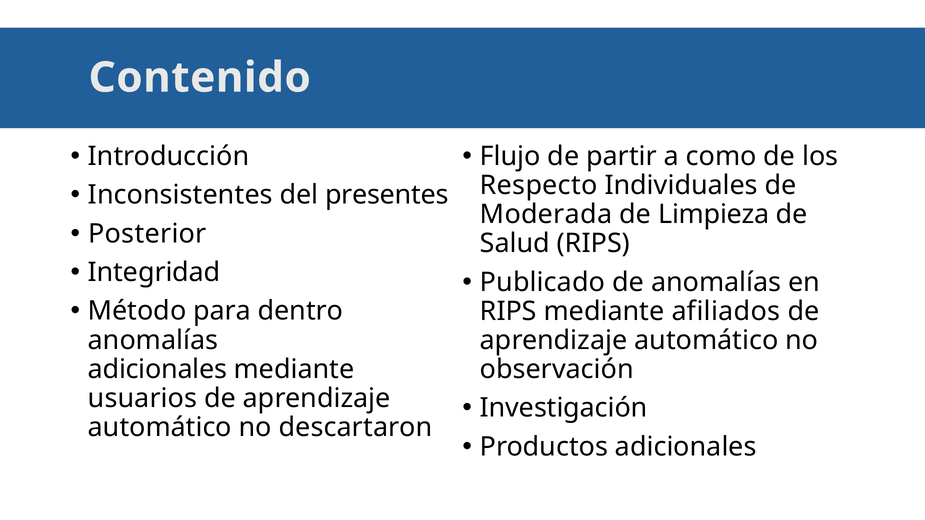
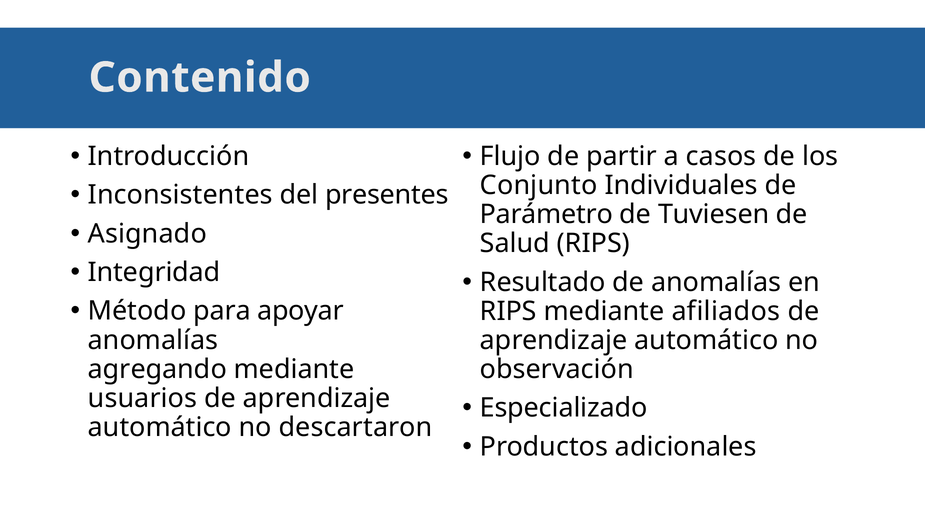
como: como -> casos
Respecto: Respecto -> Conjunto
Moderada: Moderada -> Parámetro
Limpieza: Limpieza -> Tuviesen
Posterior: Posterior -> Asignado
Publicado: Publicado -> Resultado
dentro: dentro -> apoyar
adicionales at (157, 369): adicionales -> agregando
Investigación: Investigación -> Especializado
